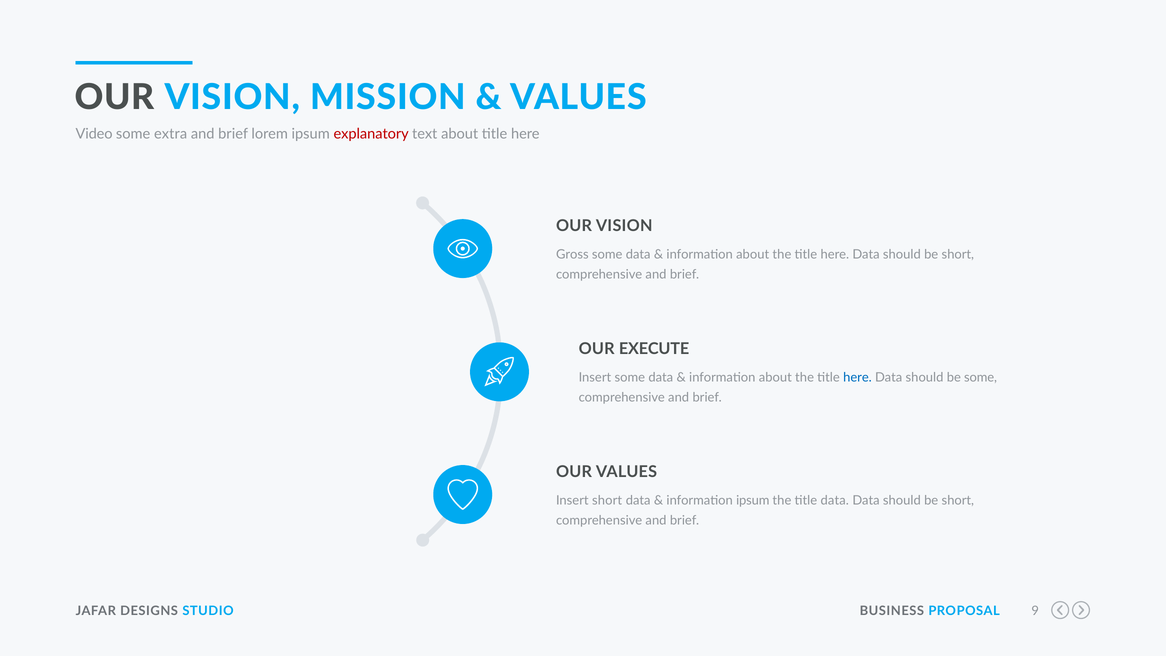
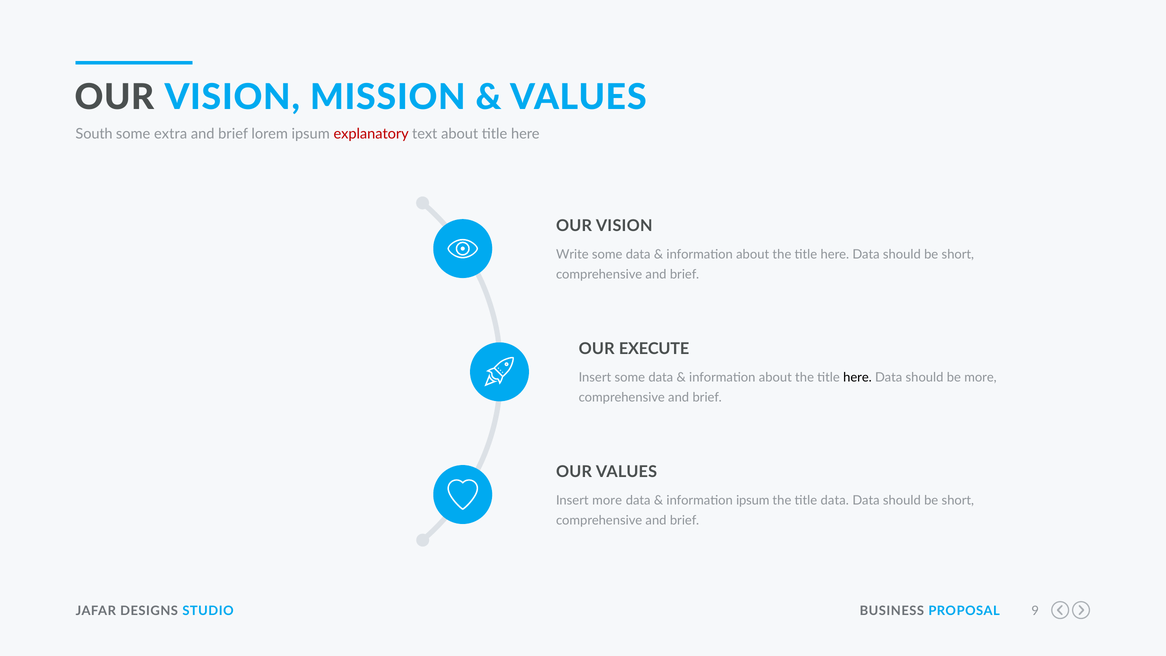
Video: Video -> South
Gross: Gross -> Write
here at (857, 377) colour: blue -> black
be some: some -> more
Insert short: short -> more
